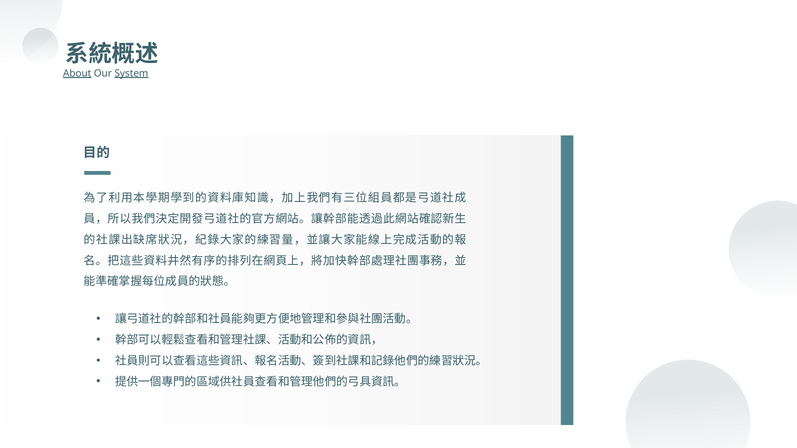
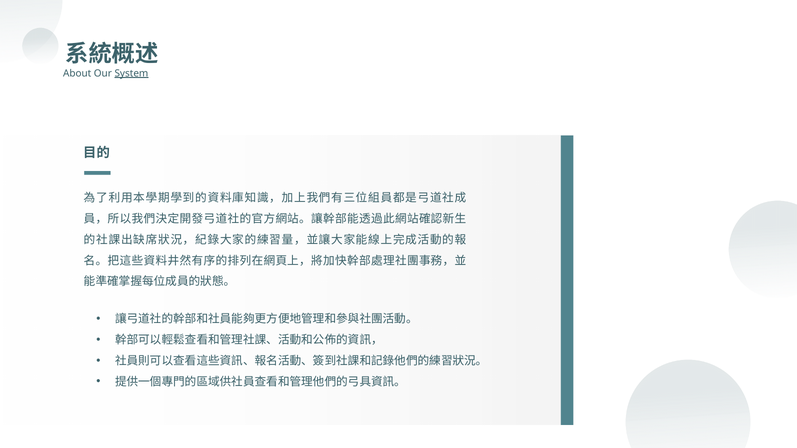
About underline: present -> none
